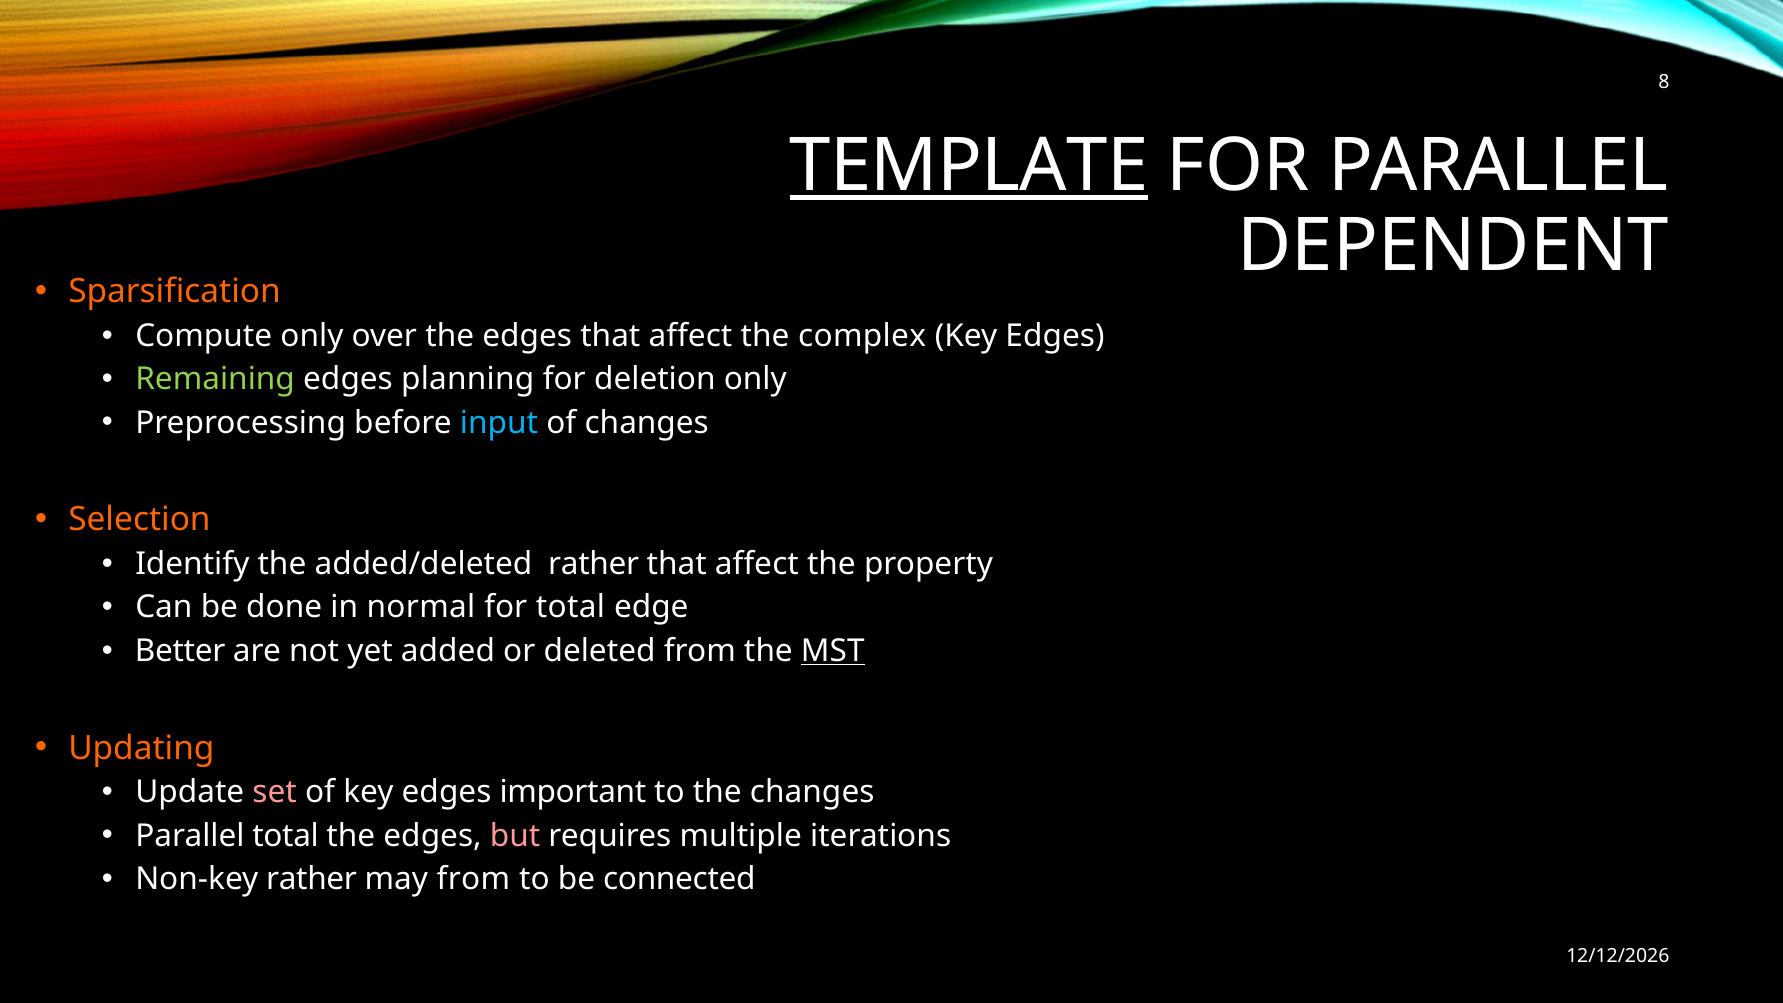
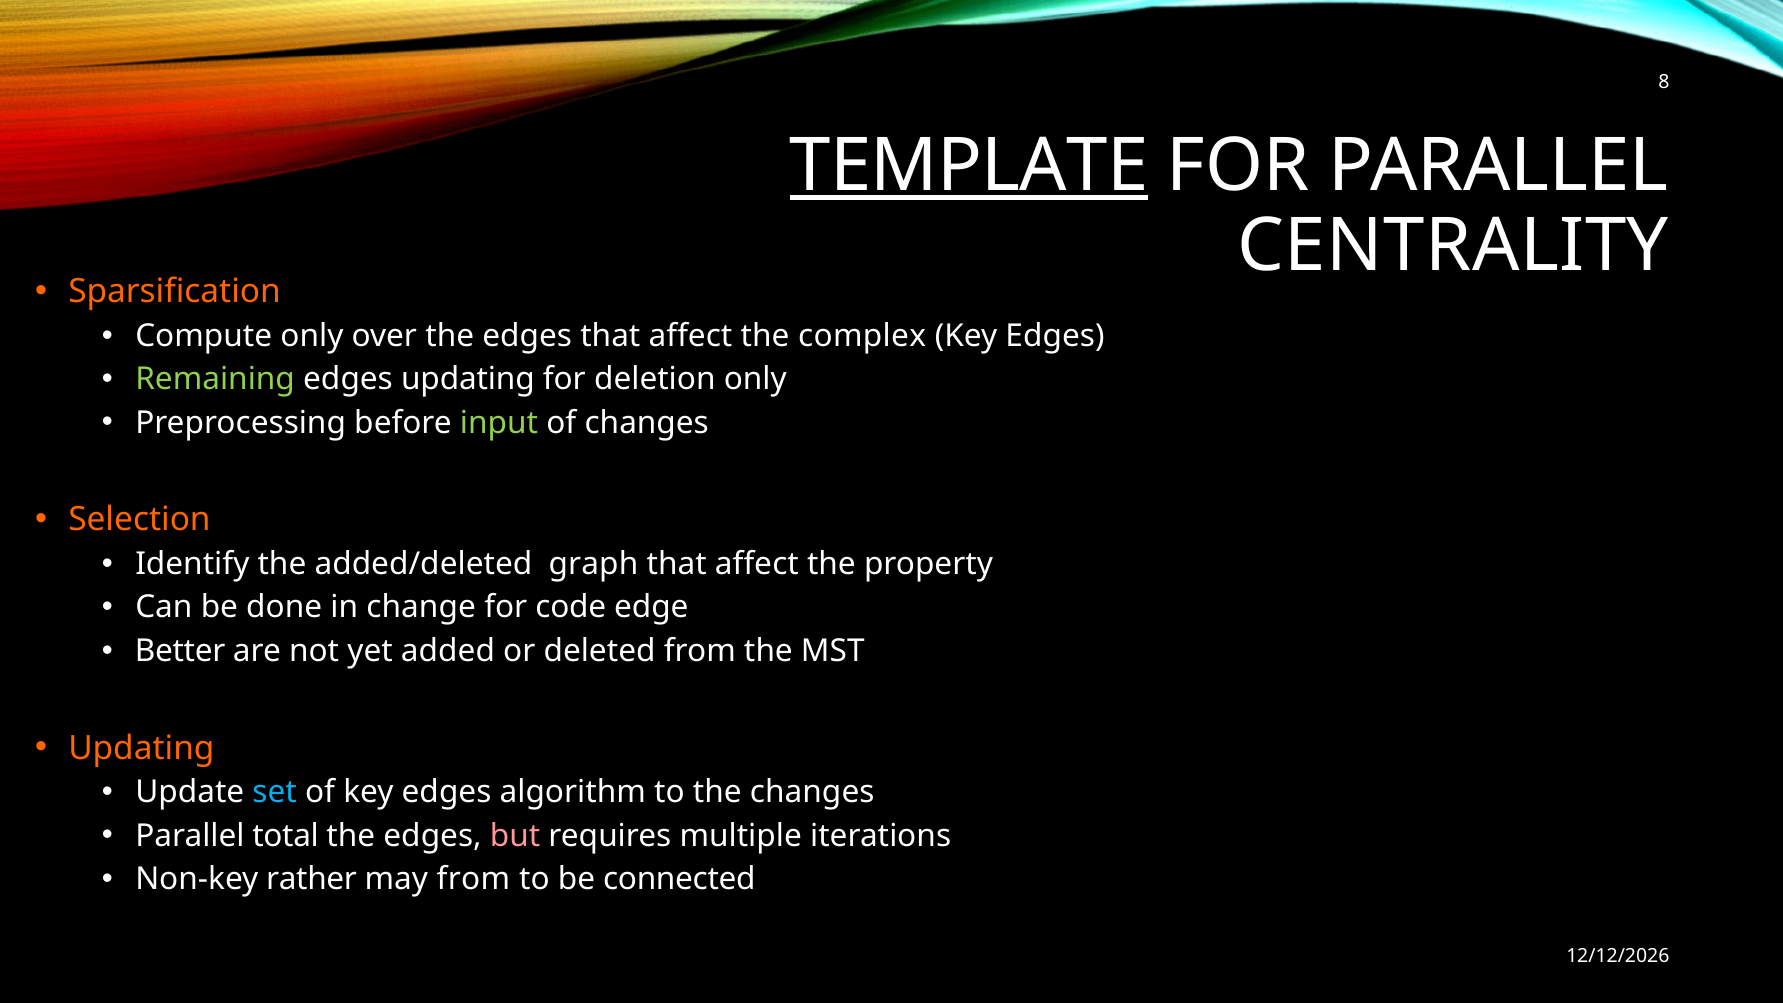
DEPENDENT: DEPENDENT -> CENTRALITY
edges planning: planning -> updating
input colour: light blue -> light green
added/deleted rather: rather -> graph
normal: normal -> change
for total: total -> code
MST underline: present -> none
set colour: pink -> light blue
important: important -> algorithm
